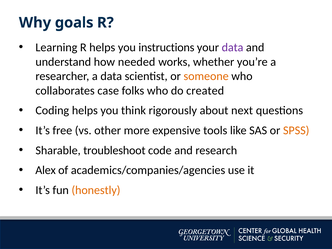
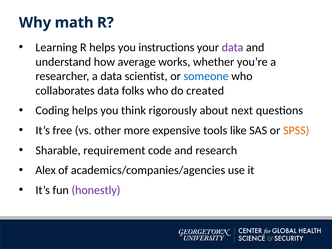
goals: goals -> math
needed: needed -> average
someone colour: orange -> blue
collaborates case: case -> data
troubleshoot: troubleshoot -> requirement
honestly colour: orange -> purple
